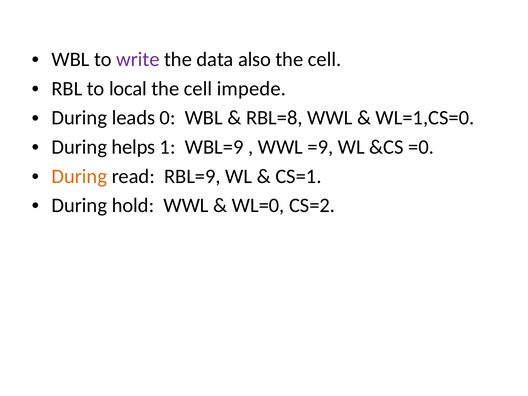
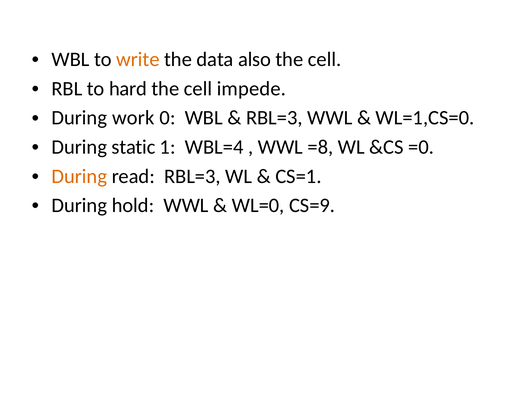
write colour: purple -> orange
local: local -> hard
leads: leads -> work
RBL=8 at (274, 118): RBL=8 -> RBL=3
helps: helps -> static
WBL=9: WBL=9 -> WBL=4
=9: =9 -> =8
read RBL=9: RBL=9 -> RBL=3
CS=2: CS=2 -> CS=9
